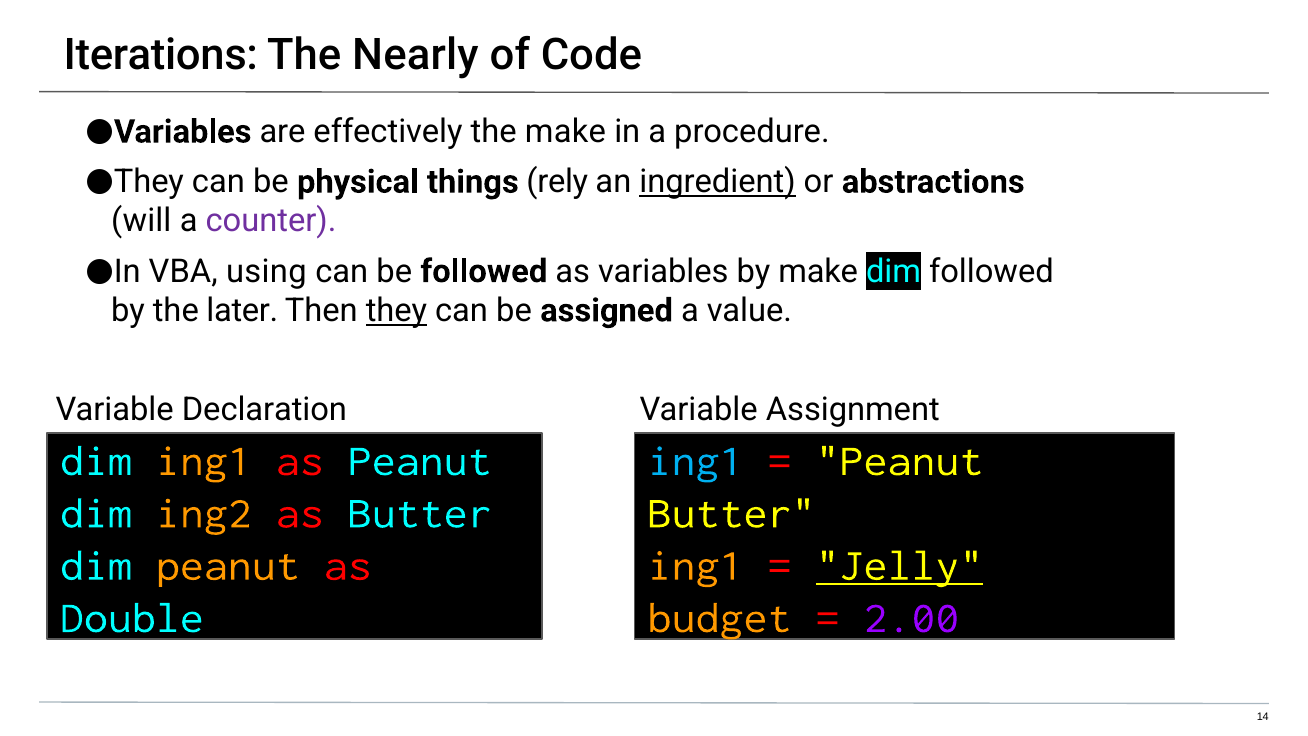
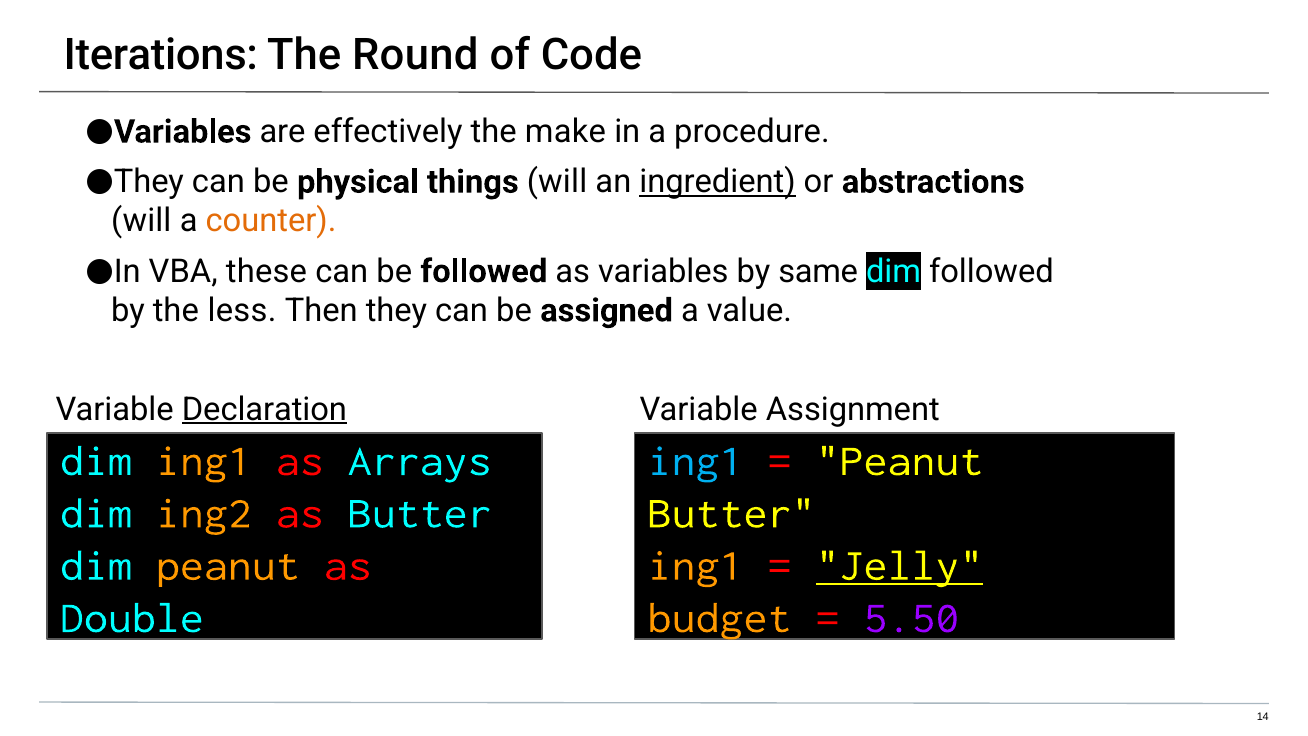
Nearly: Nearly -> Round
things rely: rely -> will
counter colour: purple -> orange
using: using -> these
by make: make -> same
later: later -> less
they underline: present -> none
Declaration underline: none -> present
as Peanut: Peanut -> Arrays
2.00: 2.00 -> 5.50
